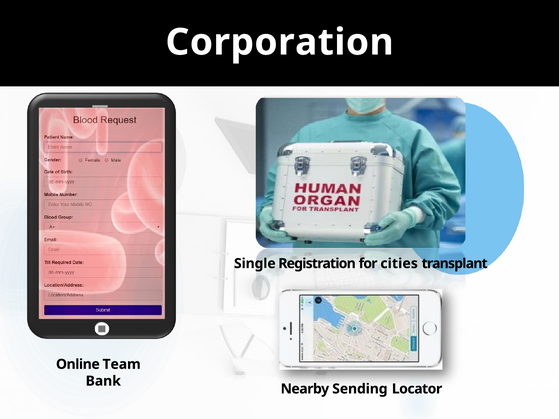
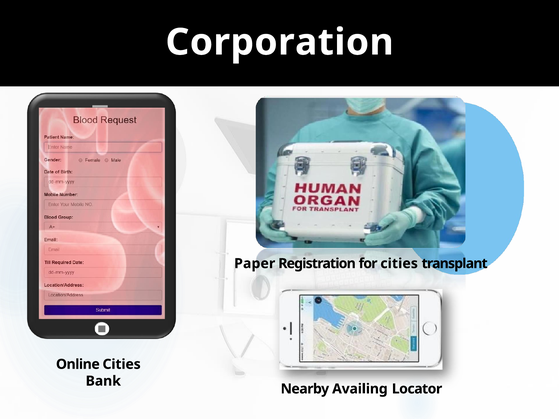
Single: Single -> Paper
Online Team: Team -> Cities
Sending: Sending -> Availing
